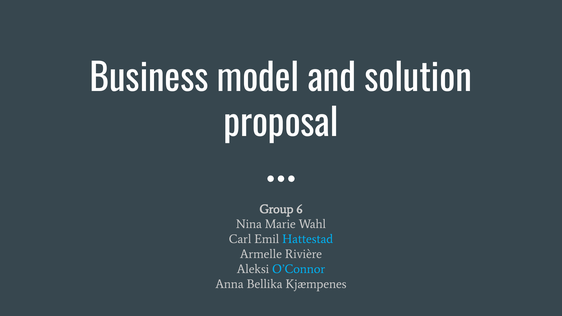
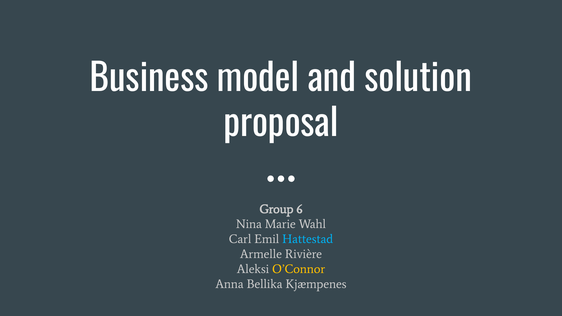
O’Connor colour: light blue -> yellow
